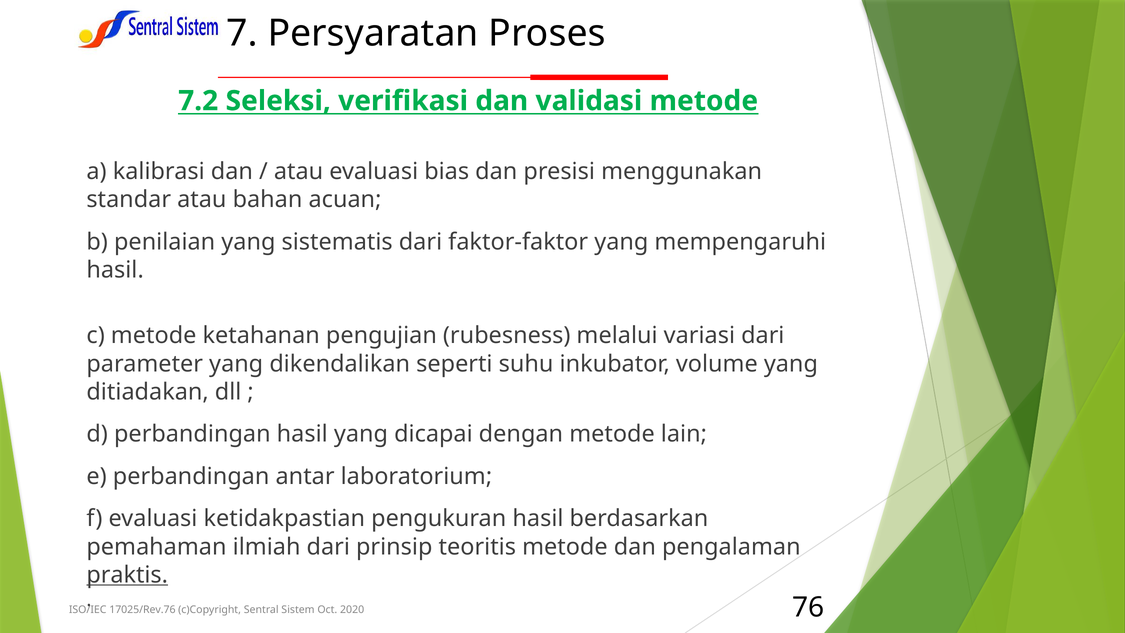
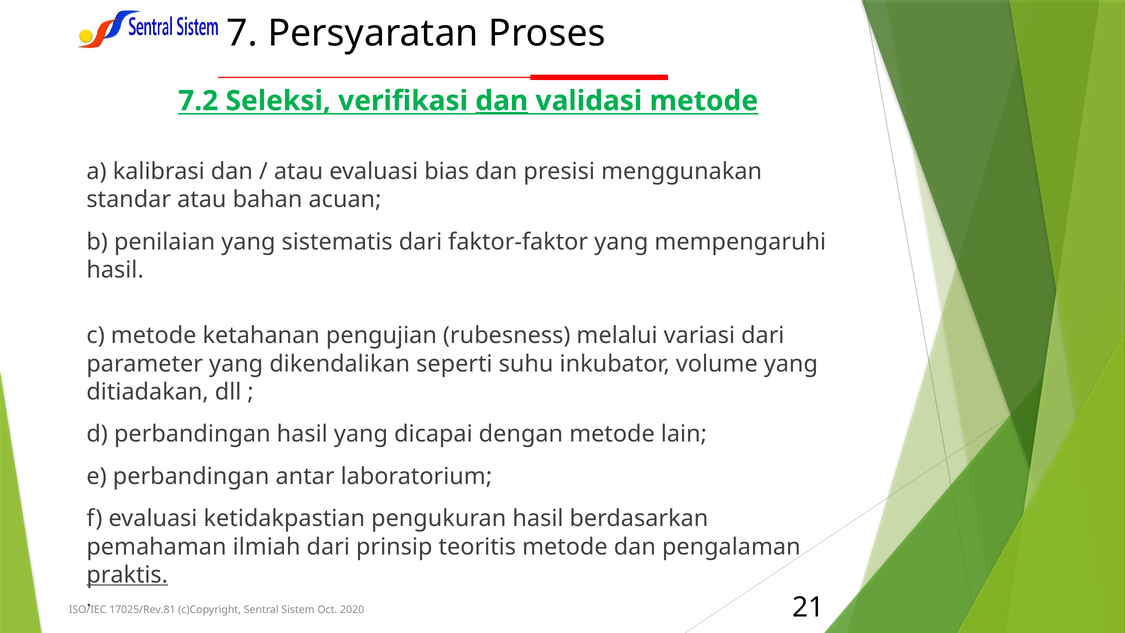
dan at (502, 101) underline: none -> present
17025/Rev.76: 17025/Rev.76 -> 17025/Rev.81
76: 76 -> 21
